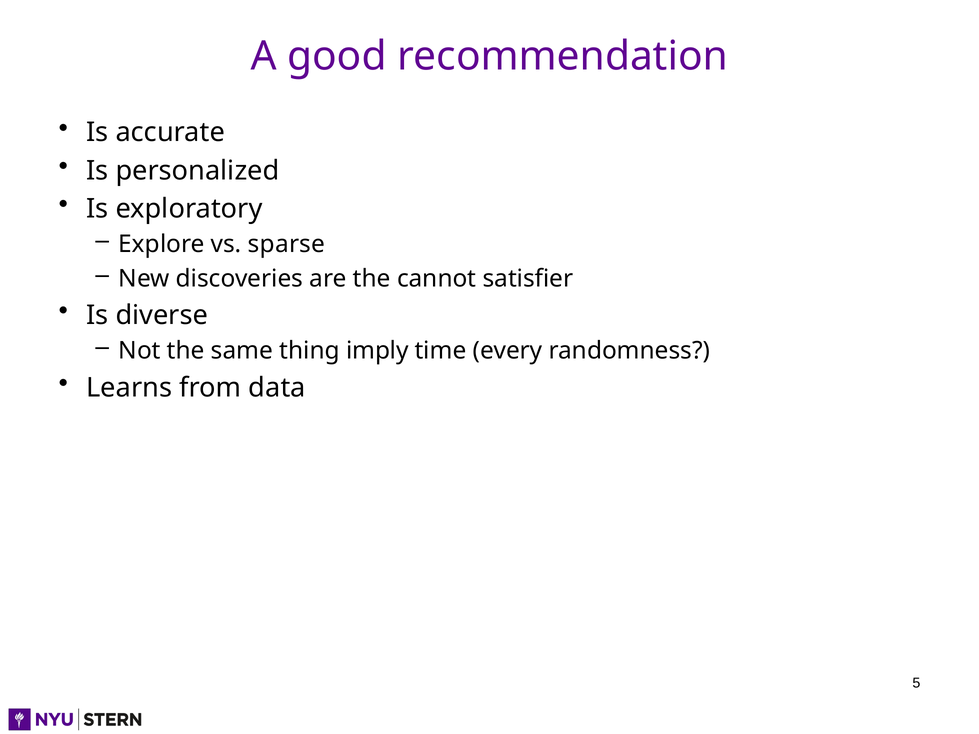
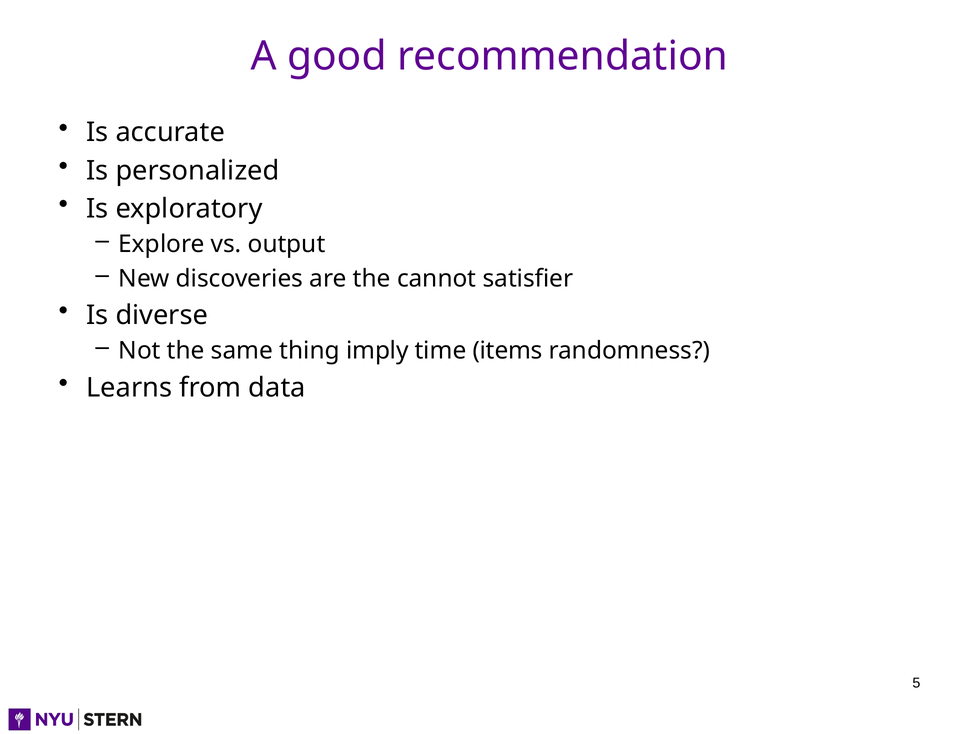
sparse: sparse -> output
every: every -> items
